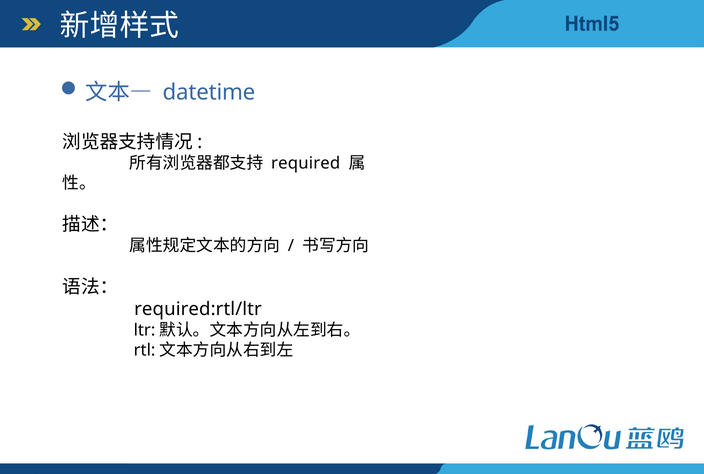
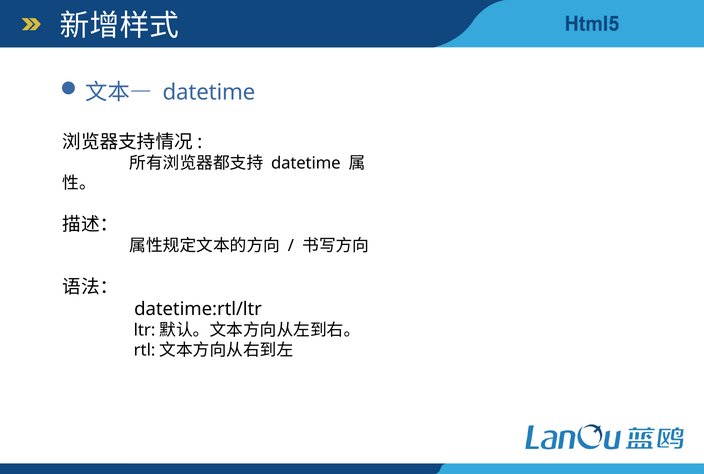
required at (306, 163): required -> datetime
required:rtl/ltr: required:rtl/ltr -> datetime:rtl/ltr
